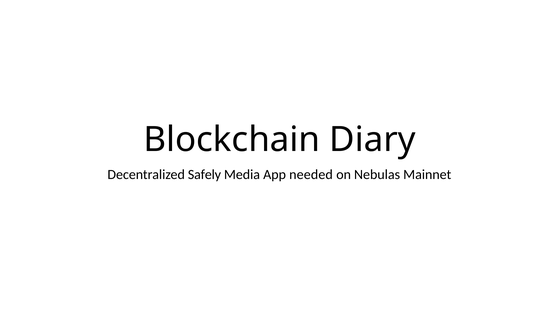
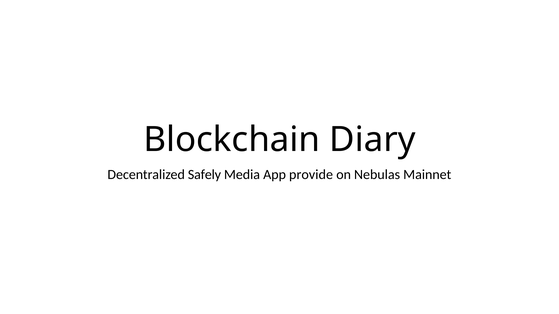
needed: needed -> provide
